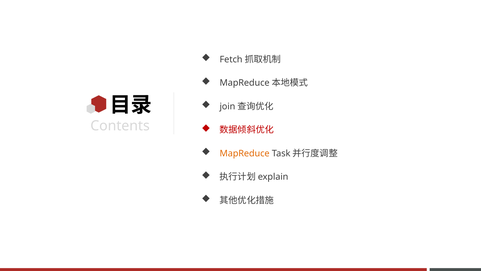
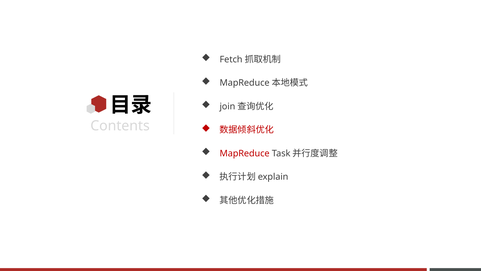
MapReduce colour: orange -> red
